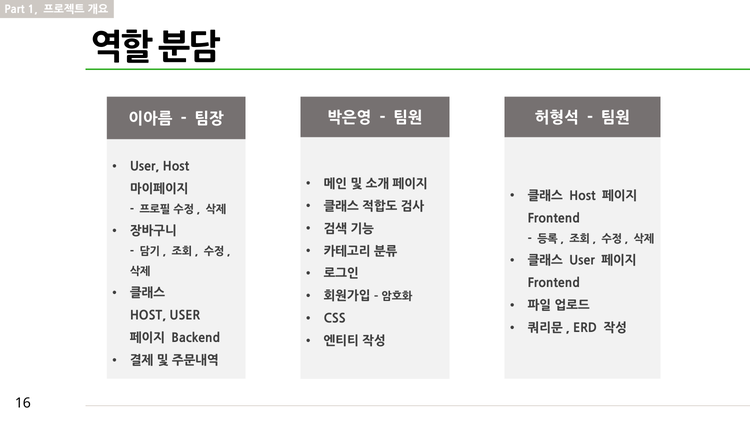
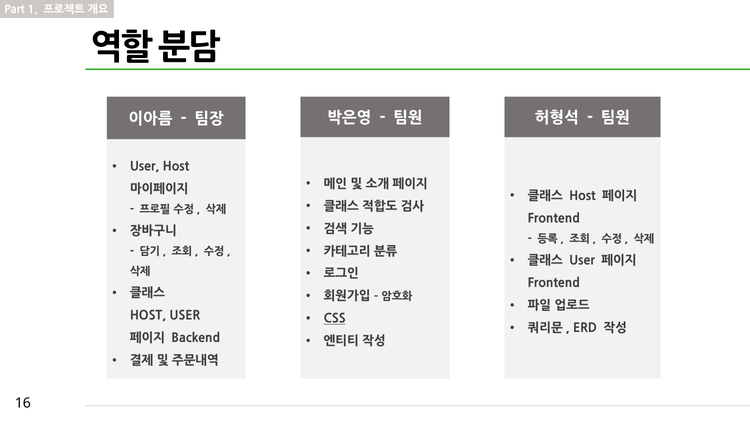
CSS underline: none -> present
